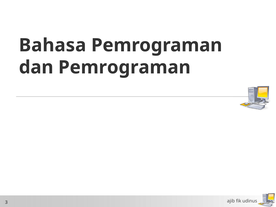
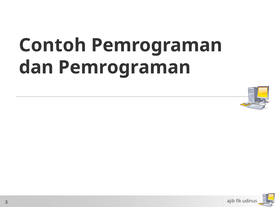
Bahasa: Bahasa -> Contoh
